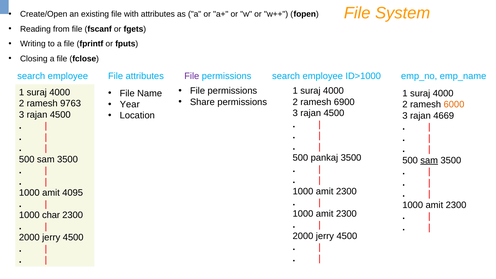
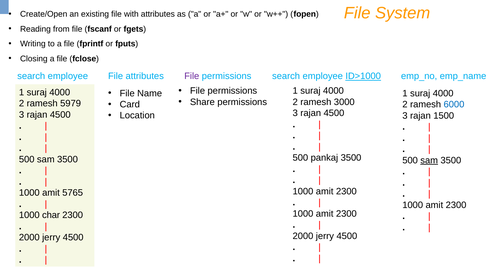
ID>1000 underline: none -> present
6900: 6900 -> 3000
9763: 9763 -> 5979
Year: Year -> Card
6000 colour: orange -> blue
4669: 4669 -> 1500
4095: 4095 -> 5765
